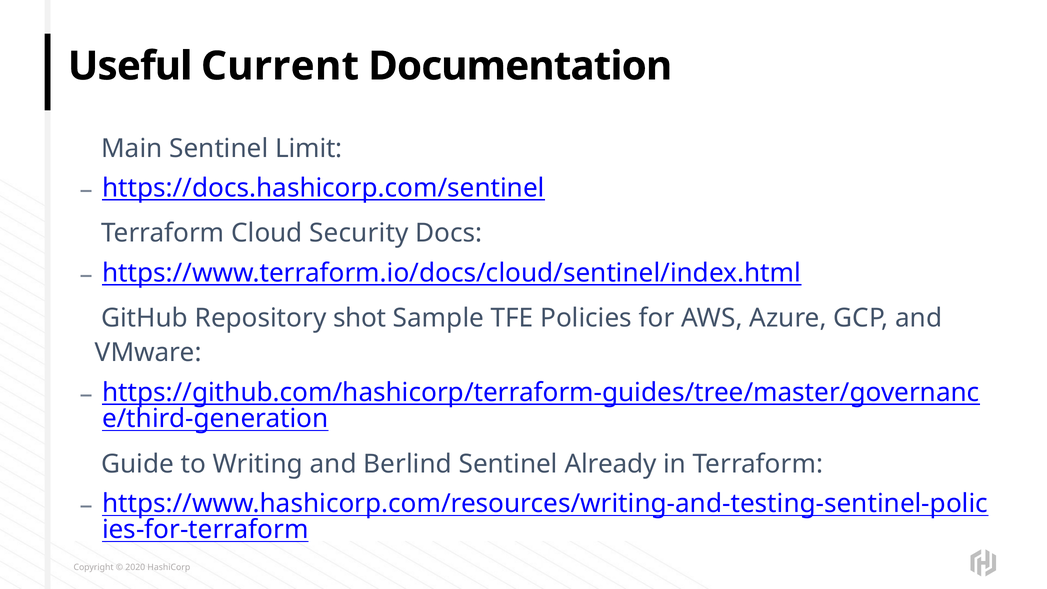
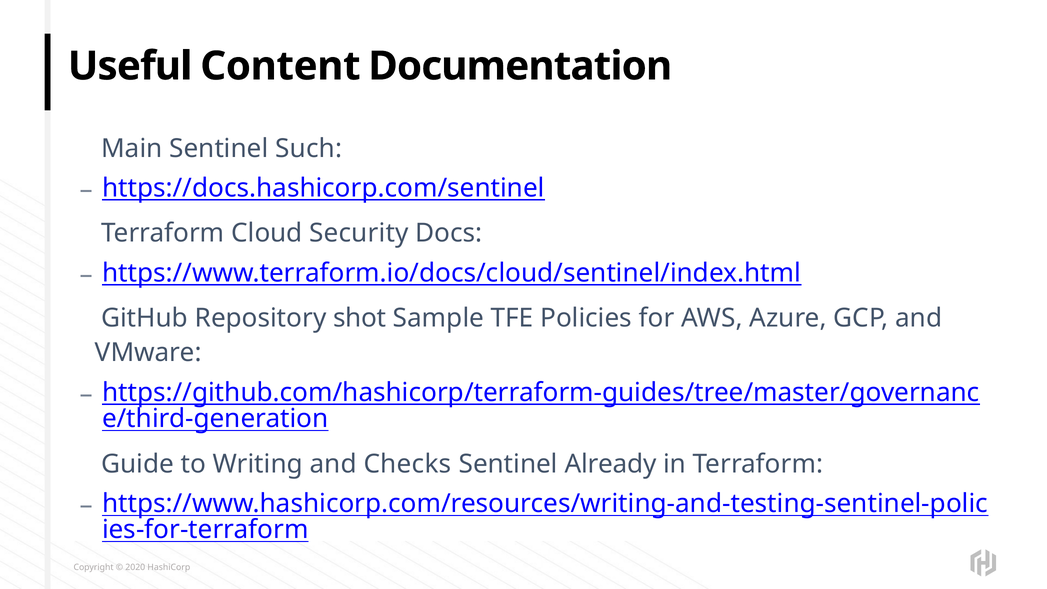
Current: Current -> Content
Limit: Limit -> Such
Berlind: Berlind -> Checks
